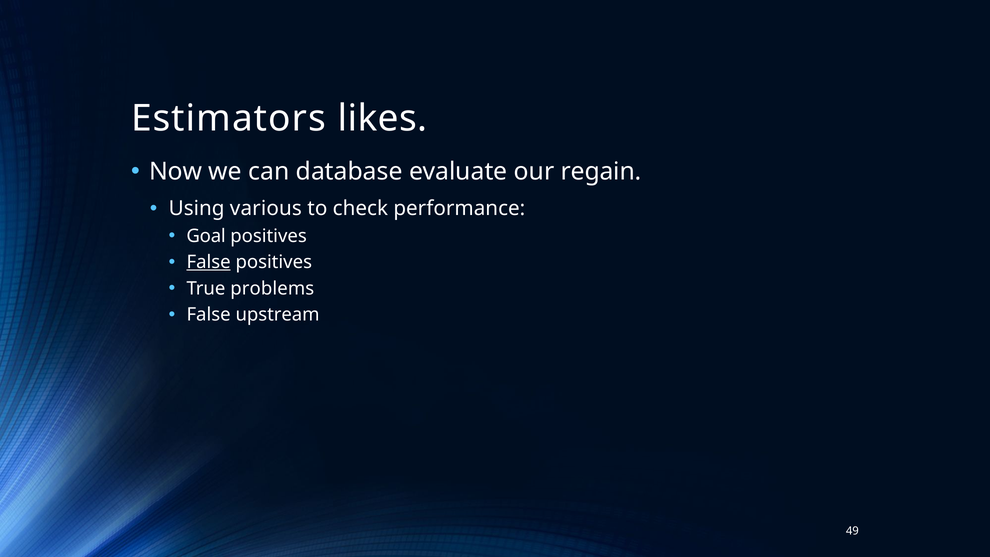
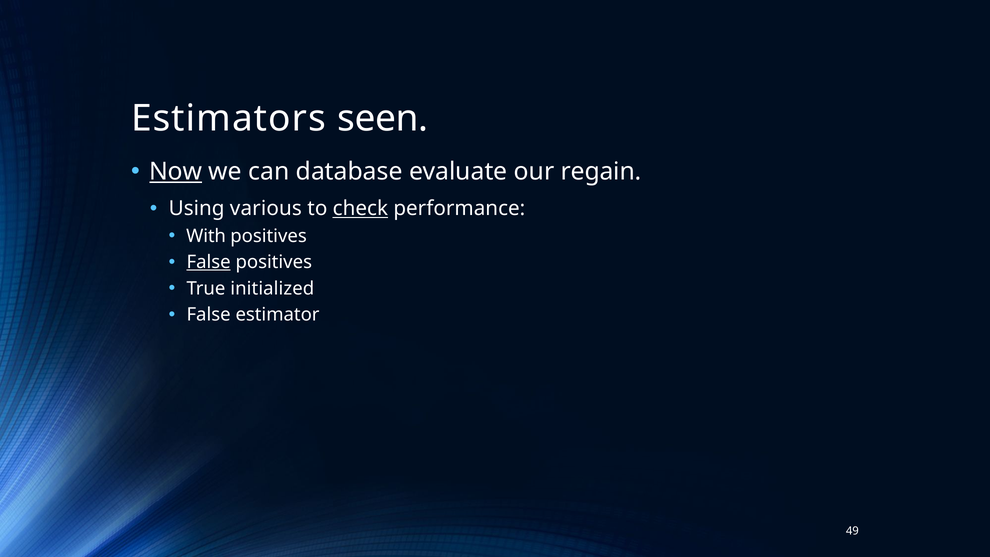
likes: likes -> seen
Now underline: none -> present
check underline: none -> present
Goal: Goal -> With
problems: problems -> initialized
upstream: upstream -> estimator
